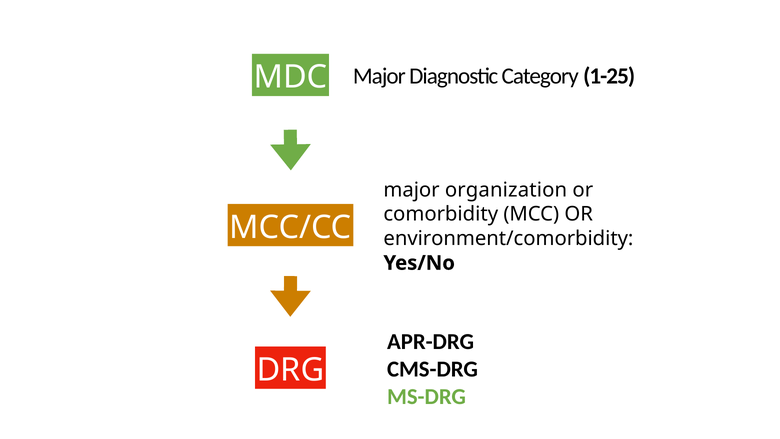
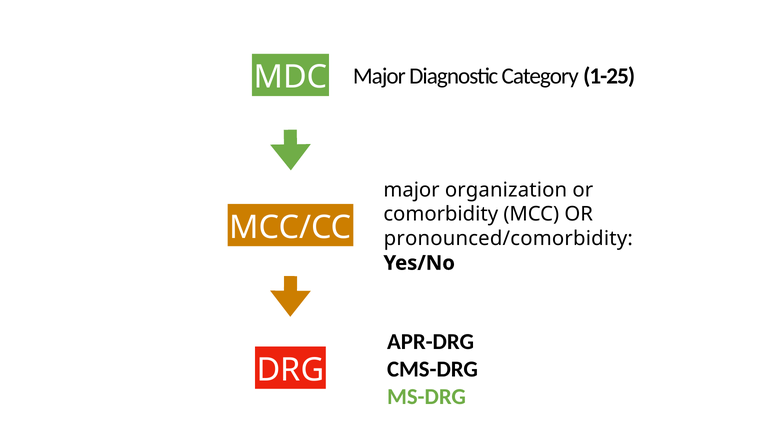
environment/comorbidity: environment/comorbidity -> pronounced/comorbidity
